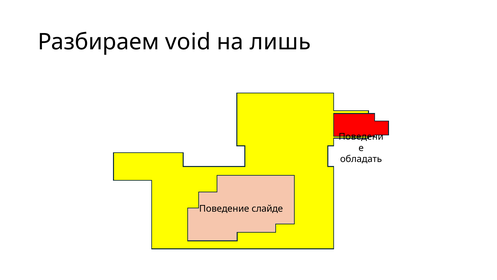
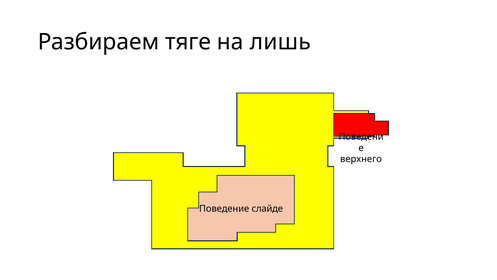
void: void -> тяге
обладать: обладать -> верхнего
